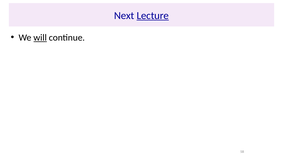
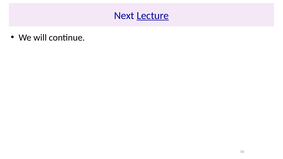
will underline: present -> none
